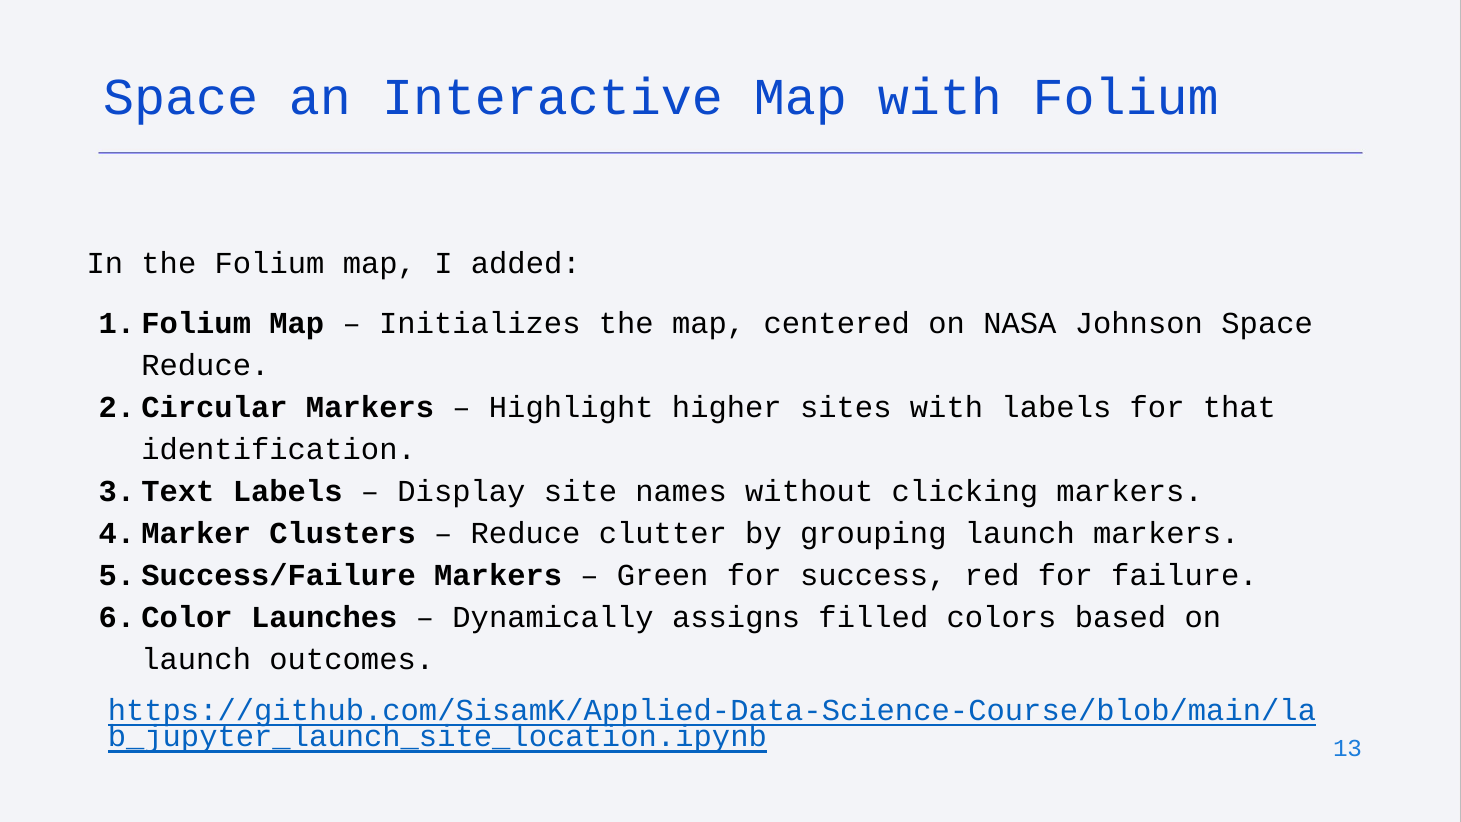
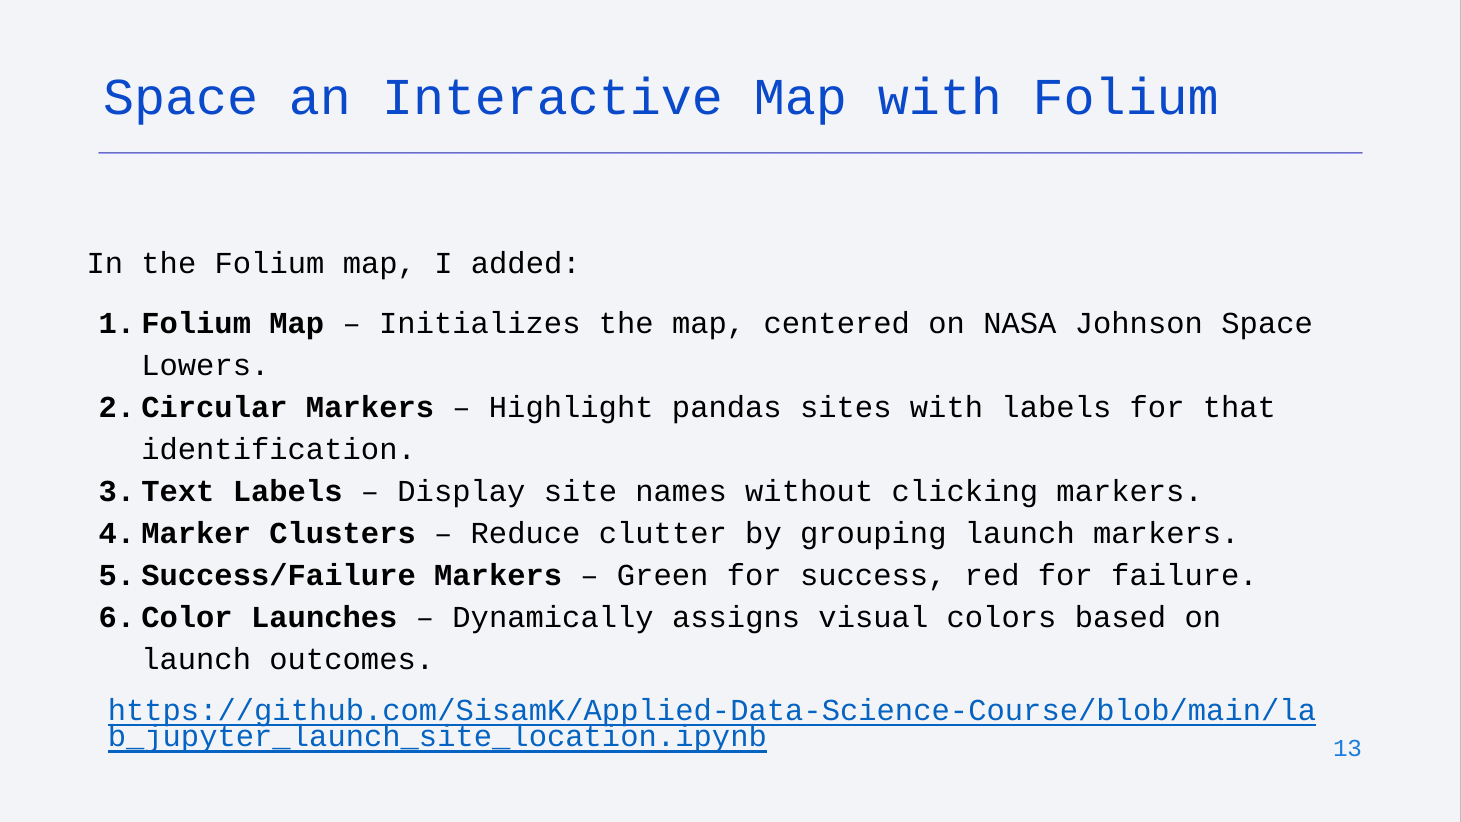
Reduce at (205, 365): Reduce -> Lowers
higher: higher -> pandas
filled: filled -> visual
